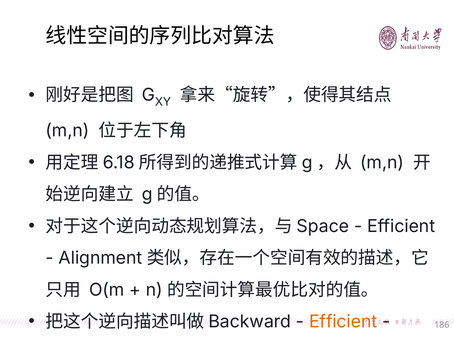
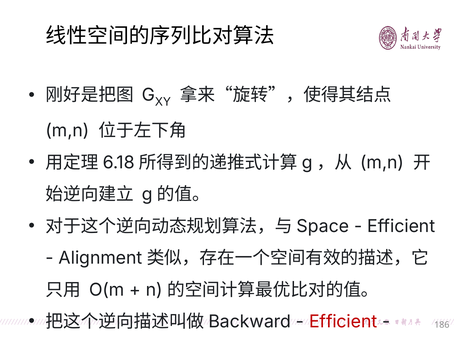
Efficient at (343, 321) colour: orange -> red
